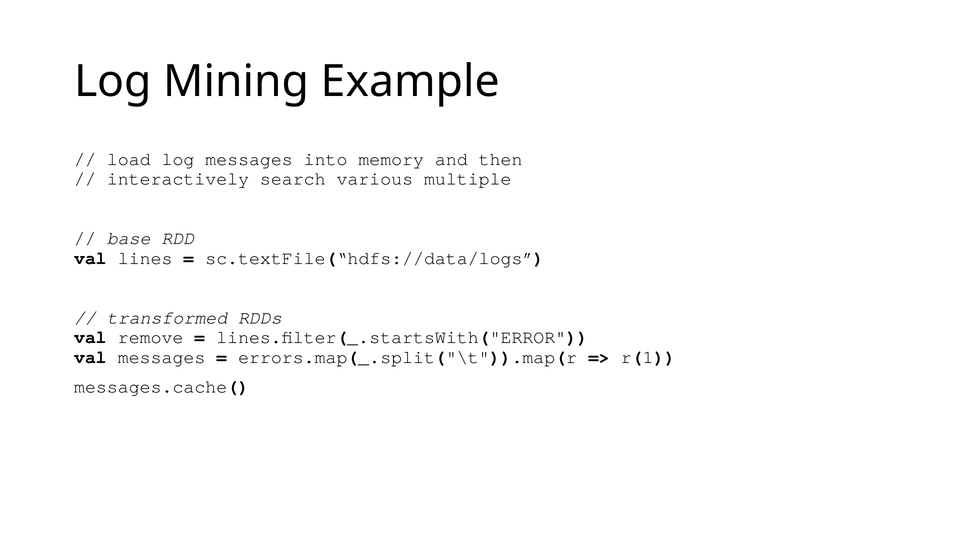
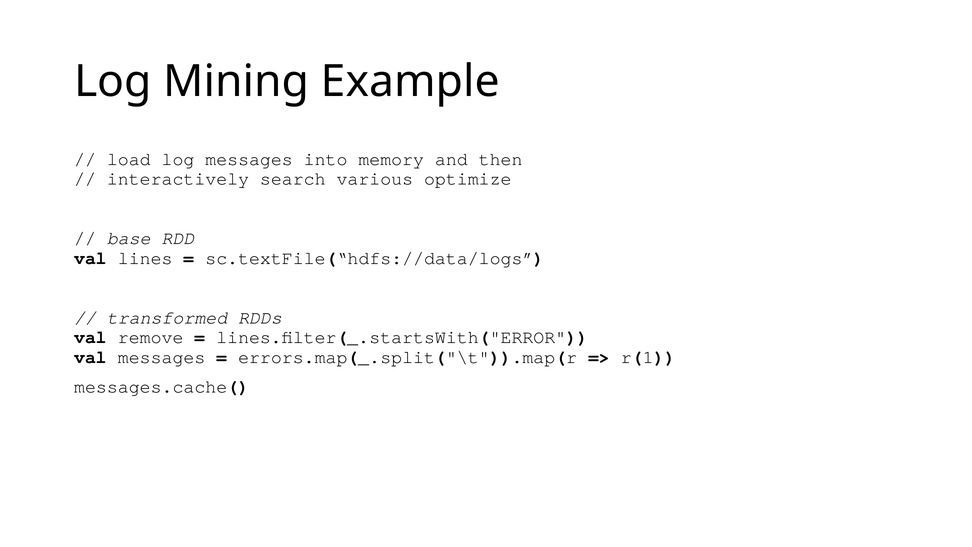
multiple: multiple -> optimize
